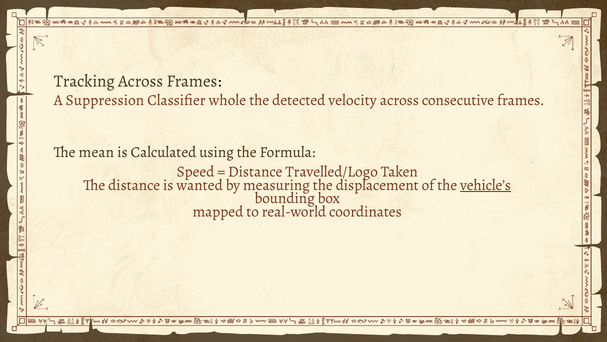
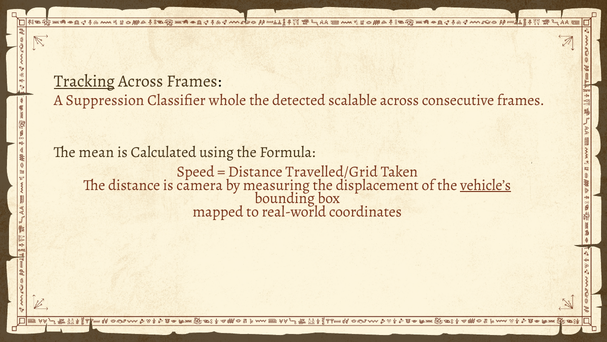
Tracking underline: none -> present
velocity: velocity -> scalable
Travelled/Logo: Travelled/Logo -> Travelled/Grid
wanted: wanted -> camera
